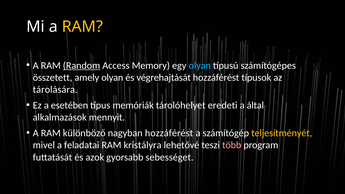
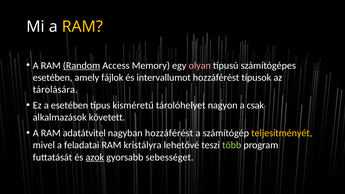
olyan at (200, 65) colour: light blue -> pink
összetett at (53, 78): összetett -> esetében
amely olyan: olyan -> fájlok
végrehajtását: végrehajtását -> intervallumot
memóriák: memóriák -> kisméretű
eredeti: eredeti -> nagyon
által: által -> csak
mennyit: mennyit -> követett
különböző: különböző -> adatátvitel
több colour: pink -> light green
azok underline: none -> present
